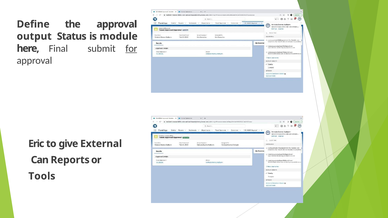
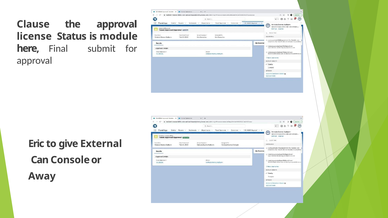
Define: Define -> Clause
output: output -> license
for underline: present -> none
Reports: Reports -> Console
Tools: Tools -> Away
